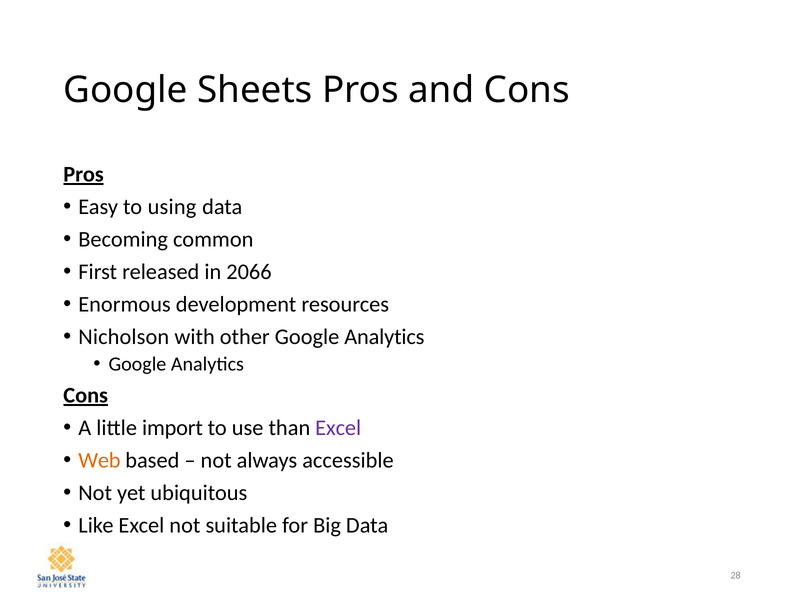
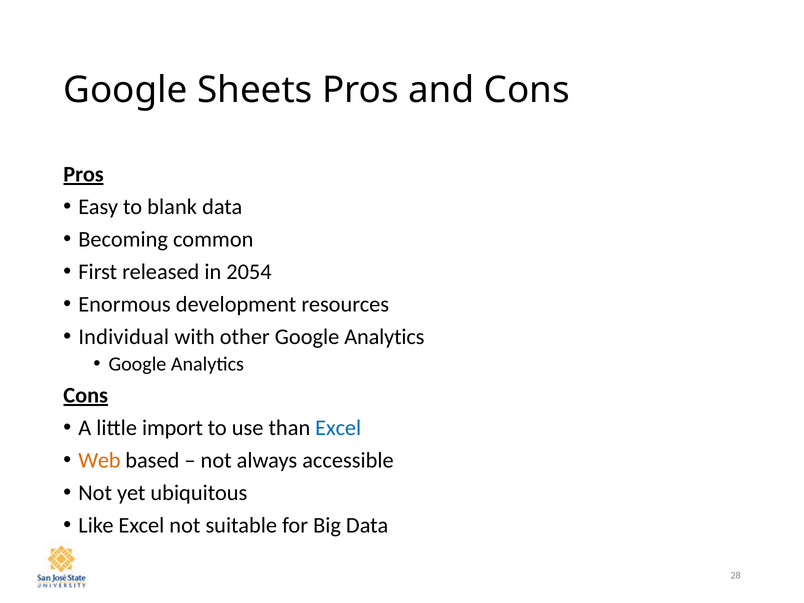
using: using -> blank
2066: 2066 -> 2054
Nicholson: Nicholson -> Individual
Excel at (338, 428) colour: purple -> blue
